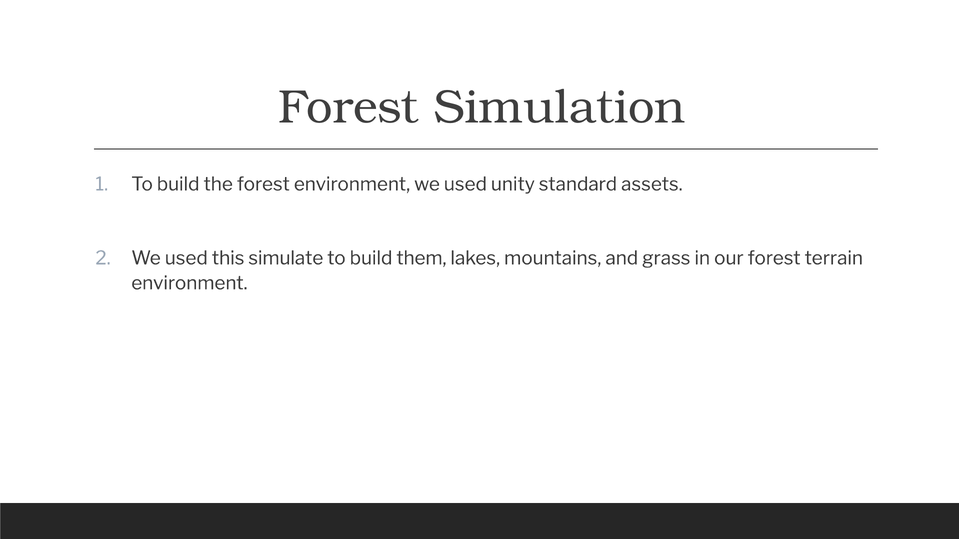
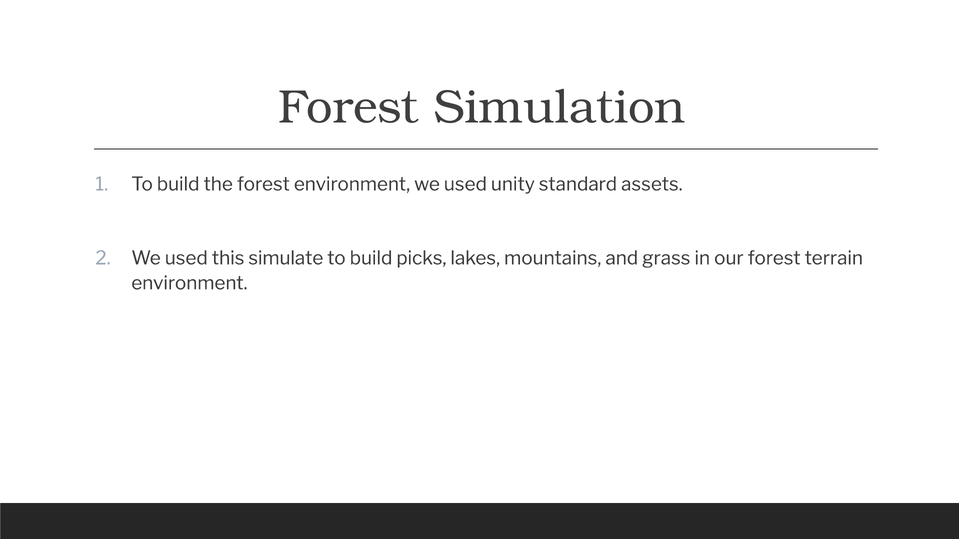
them: them -> picks
